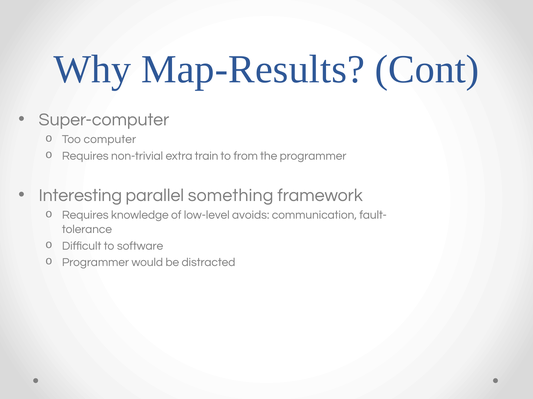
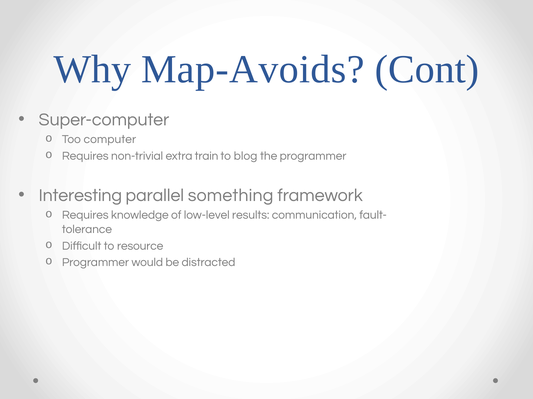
Map-Results: Map-Results -> Map-Avoids
from: from -> blog
avoids: avoids -> results
software: software -> resource
